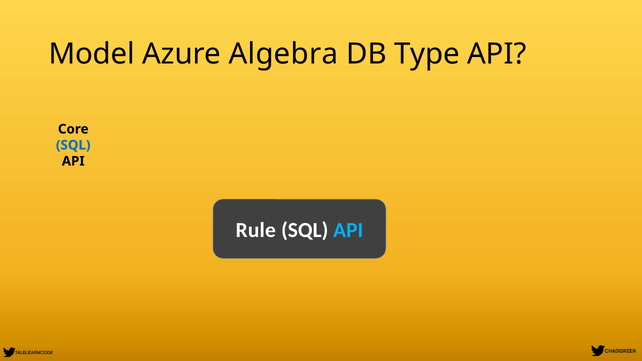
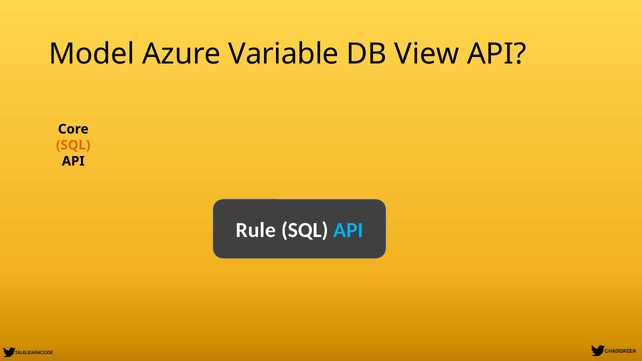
Algebra: Algebra -> Variable
Type: Type -> View
SQL at (73, 145) colour: blue -> orange
